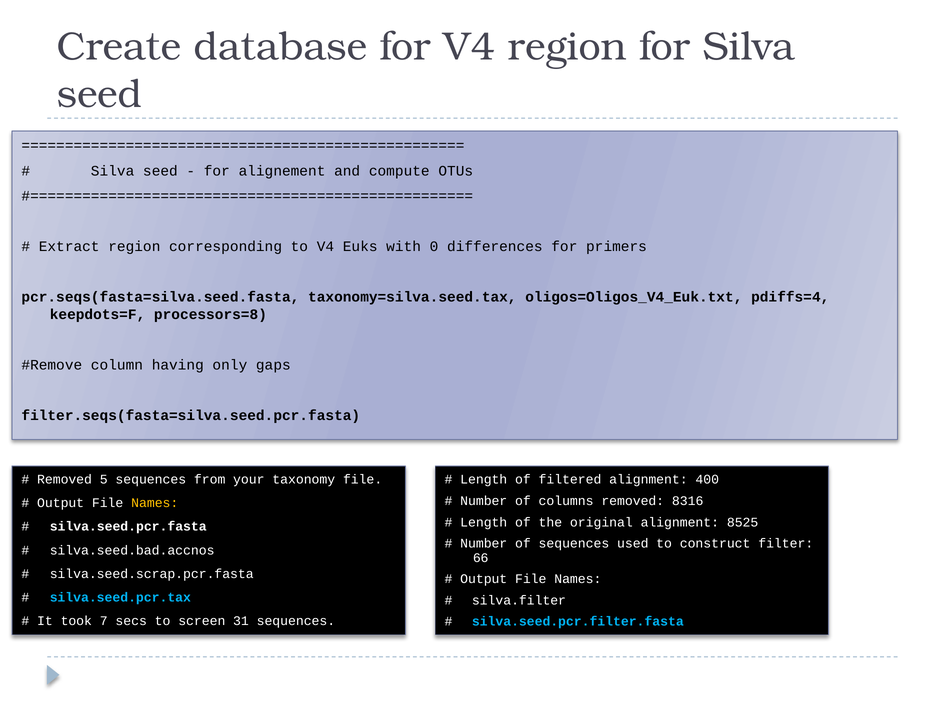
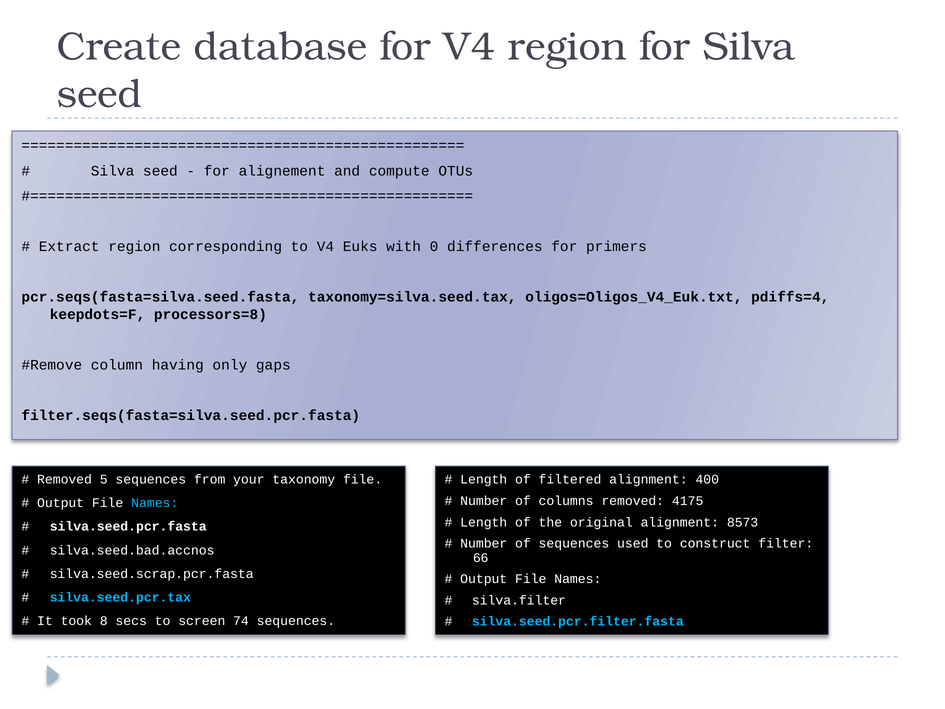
8316: 8316 -> 4175
Names at (155, 503) colour: yellow -> light blue
8525: 8525 -> 8573
7: 7 -> 8
31: 31 -> 74
